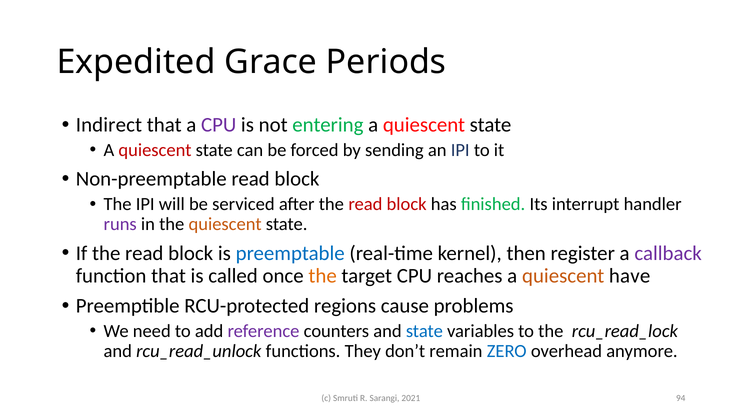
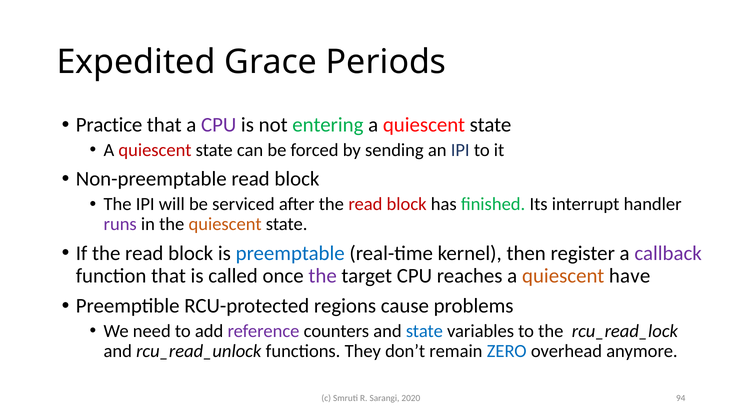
Indirect: Indirect -> Practice
the at (323, 276) colour: orange -> purple
2021: 2021 -> 2020
